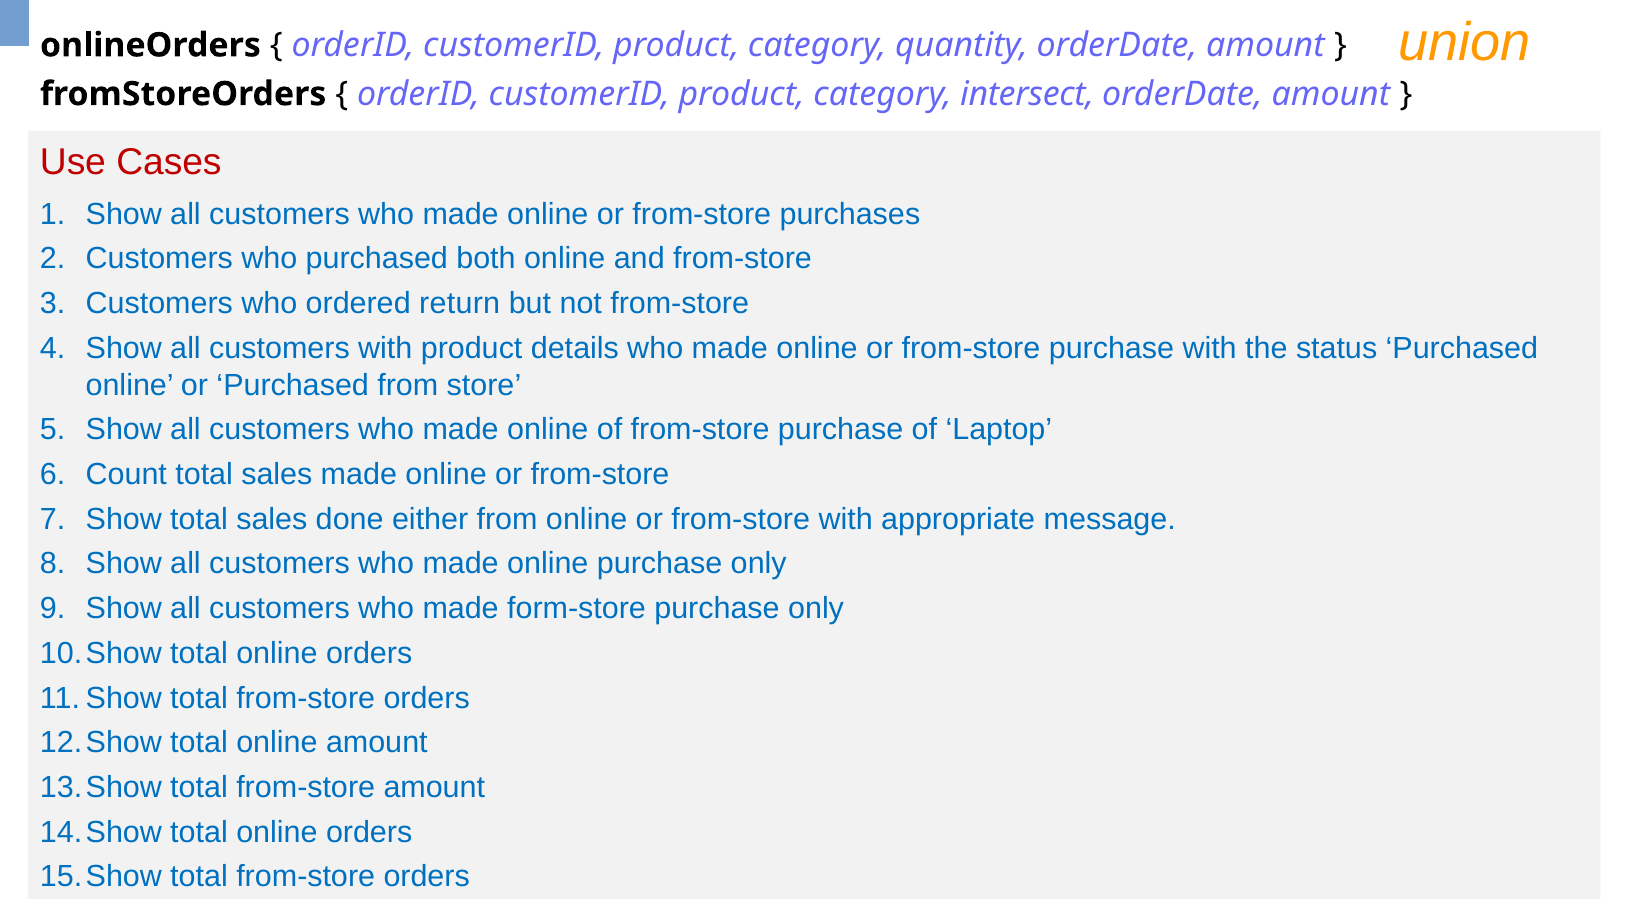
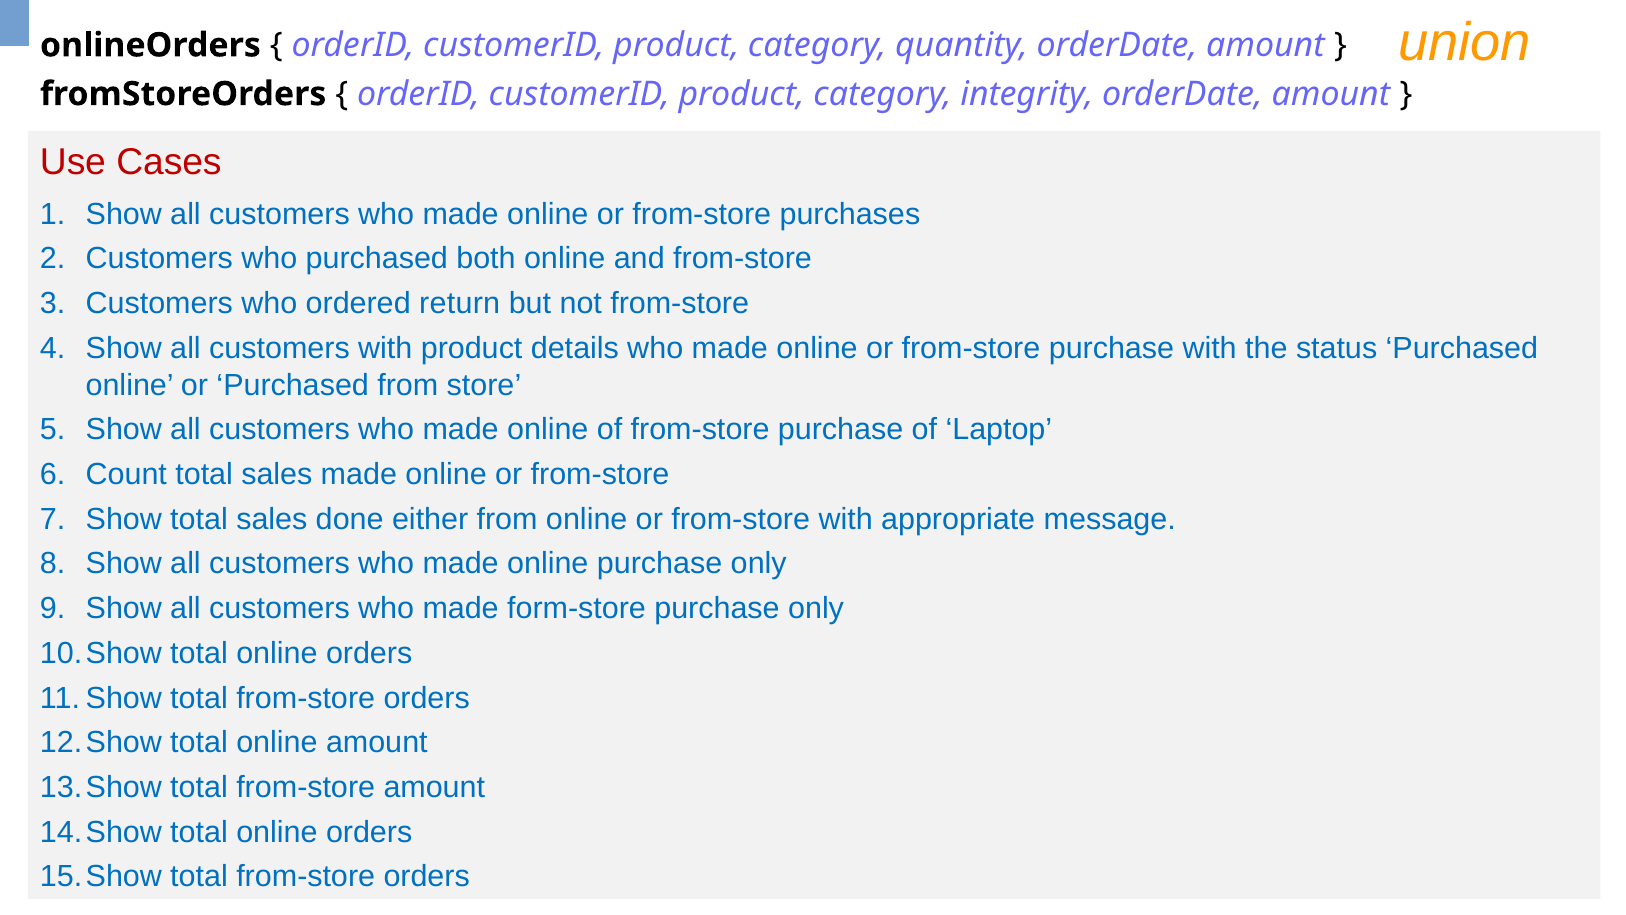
intersect: intersect -> integrity
